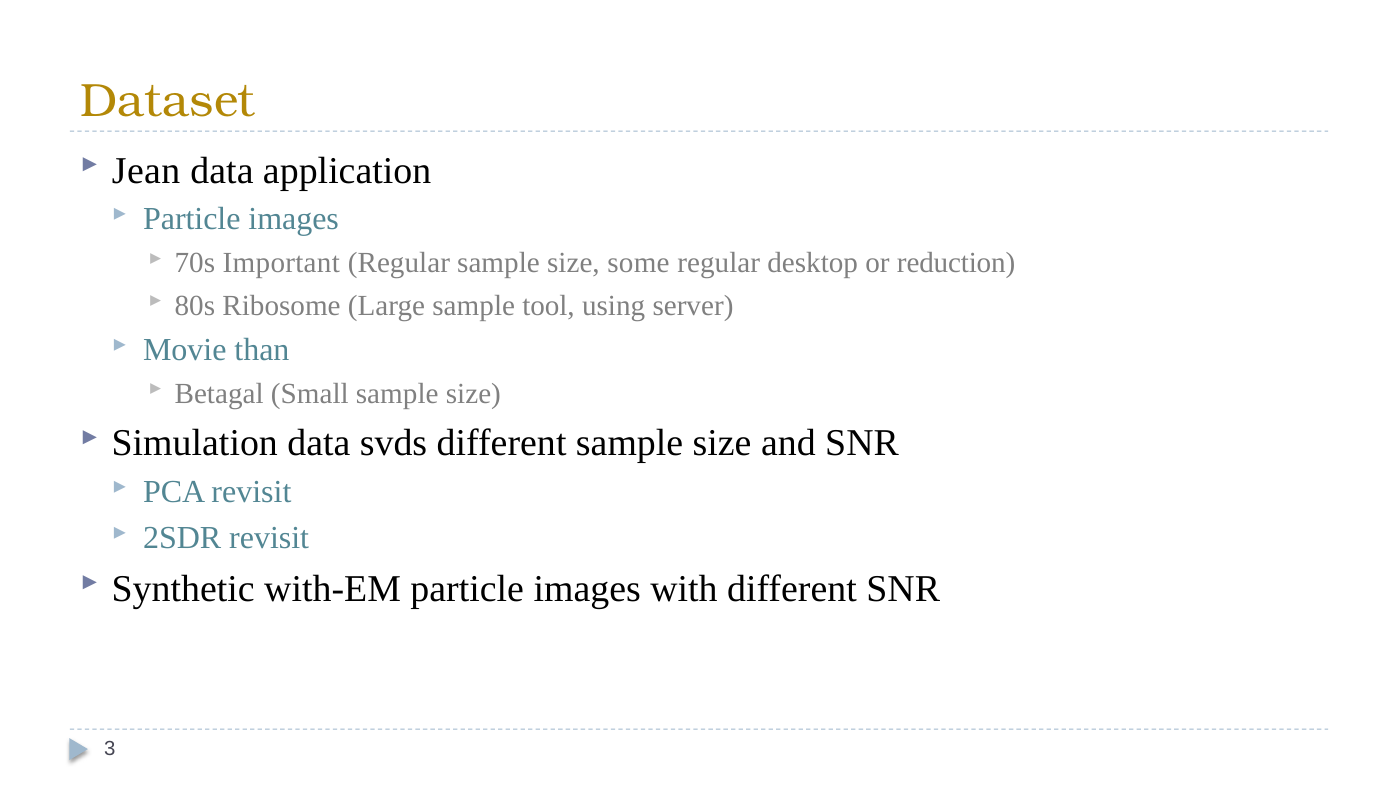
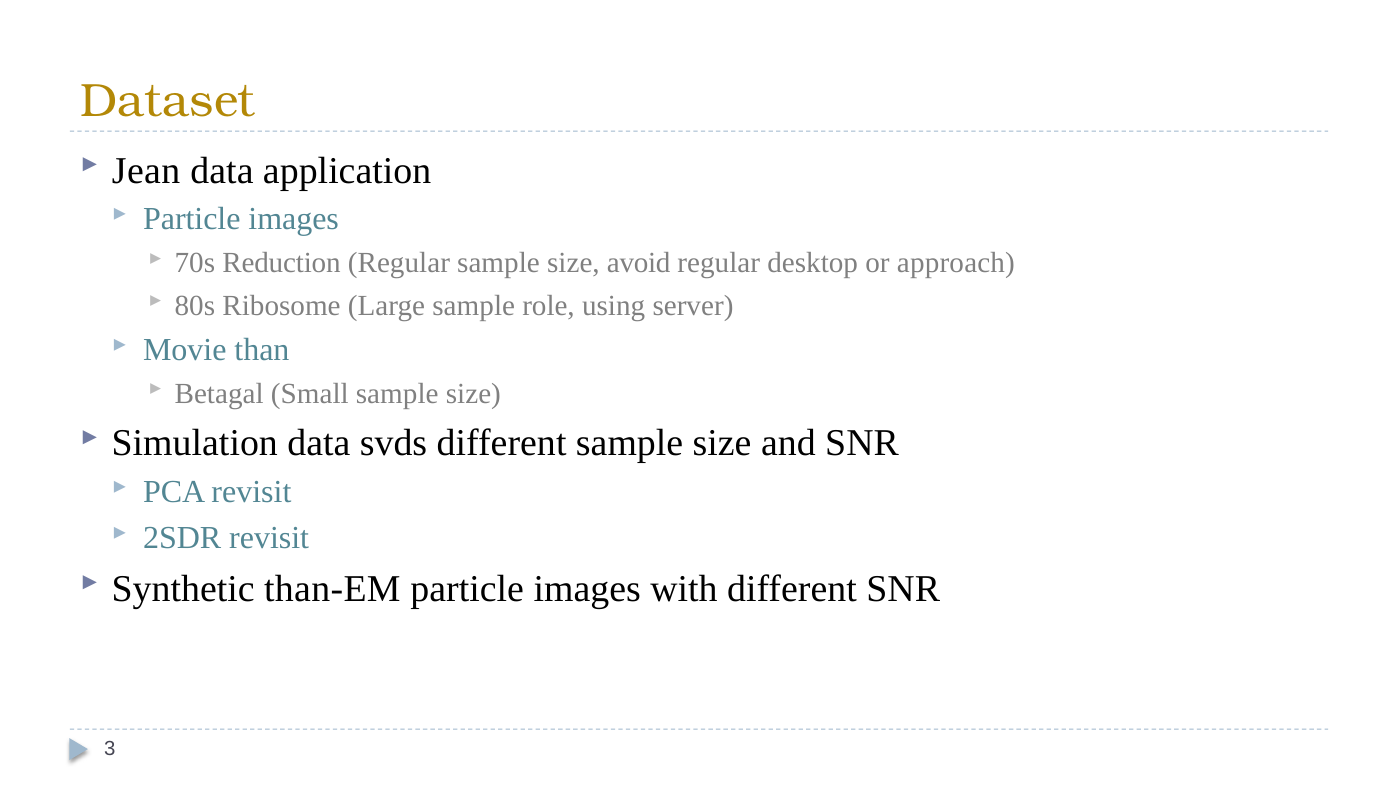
Important: Important -> Reduction
some: some -> avoid
reduction: reduction -> approach
tool: tool -> role
with-EM: with-EM -> than-EM
